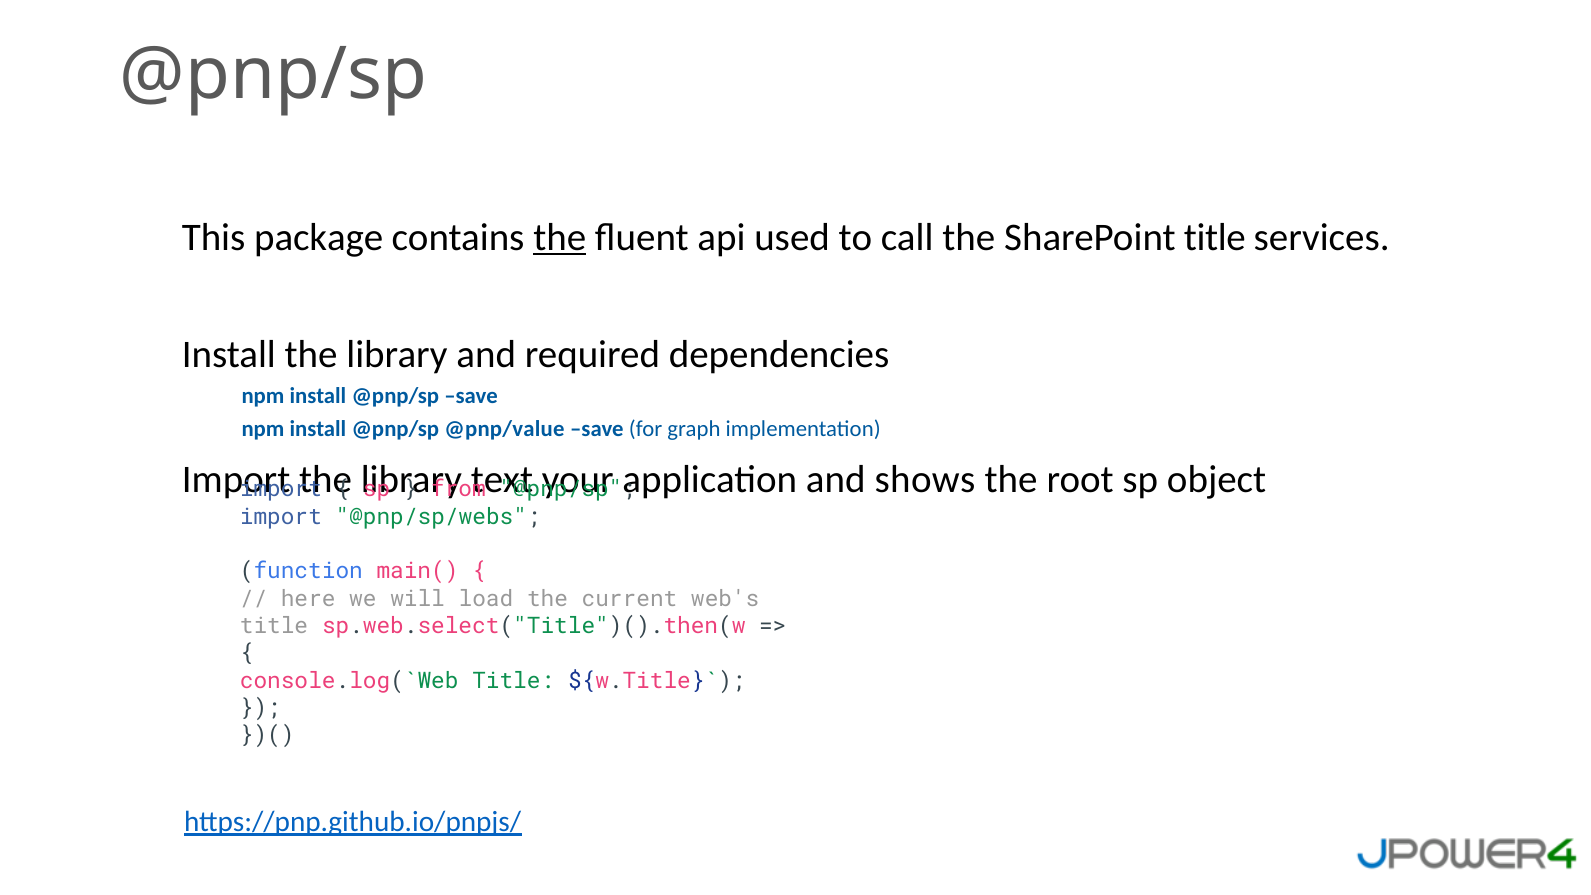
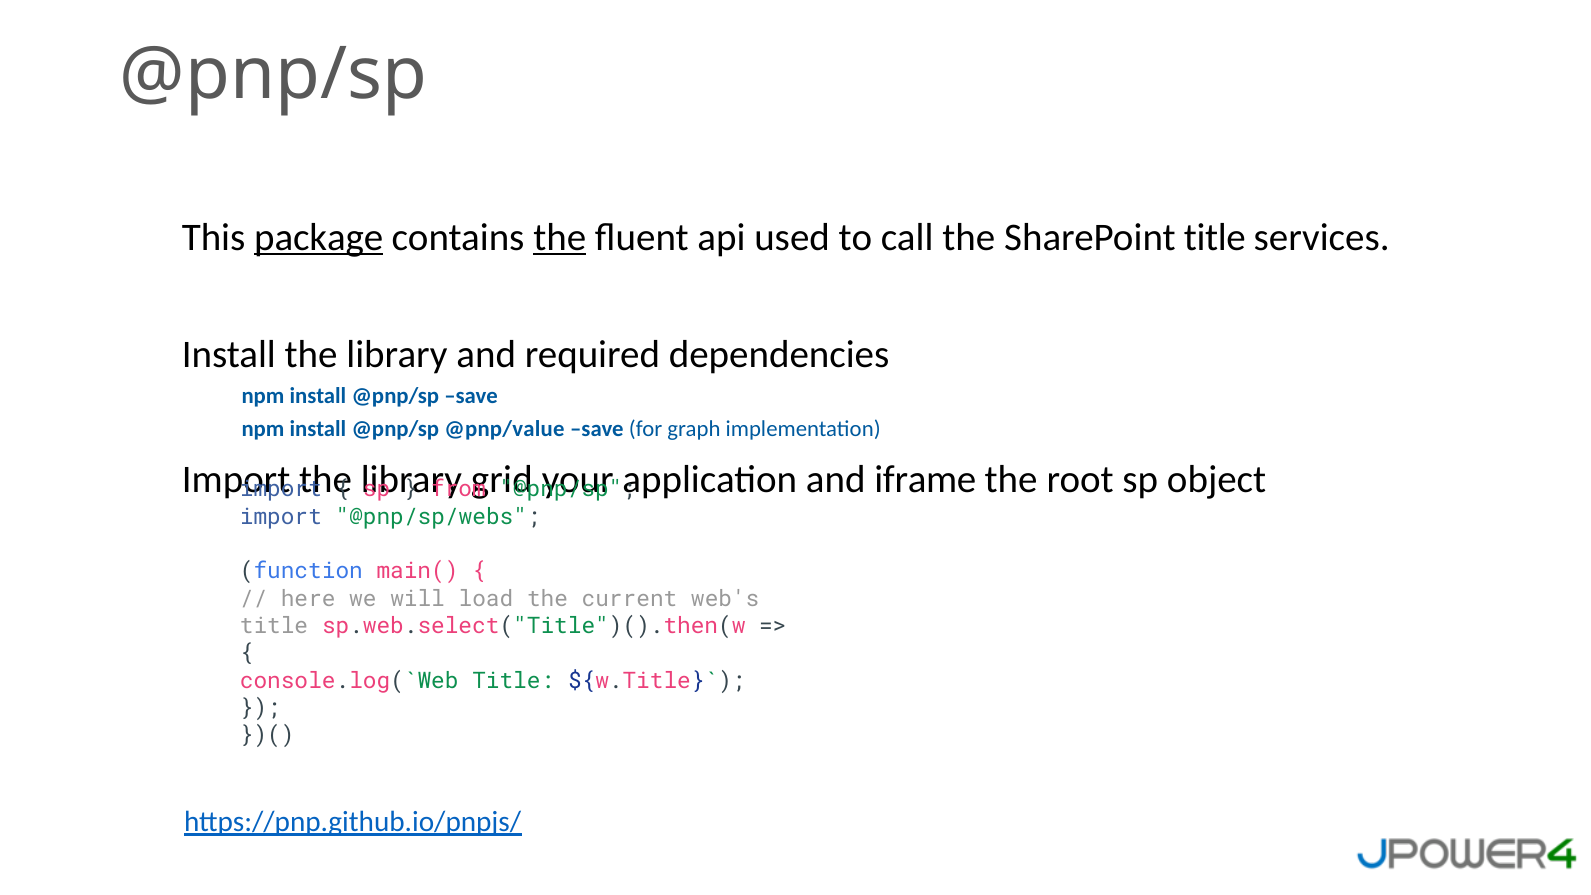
package underline: none -> present
text: text -> grid
shows: shows -> iframe
